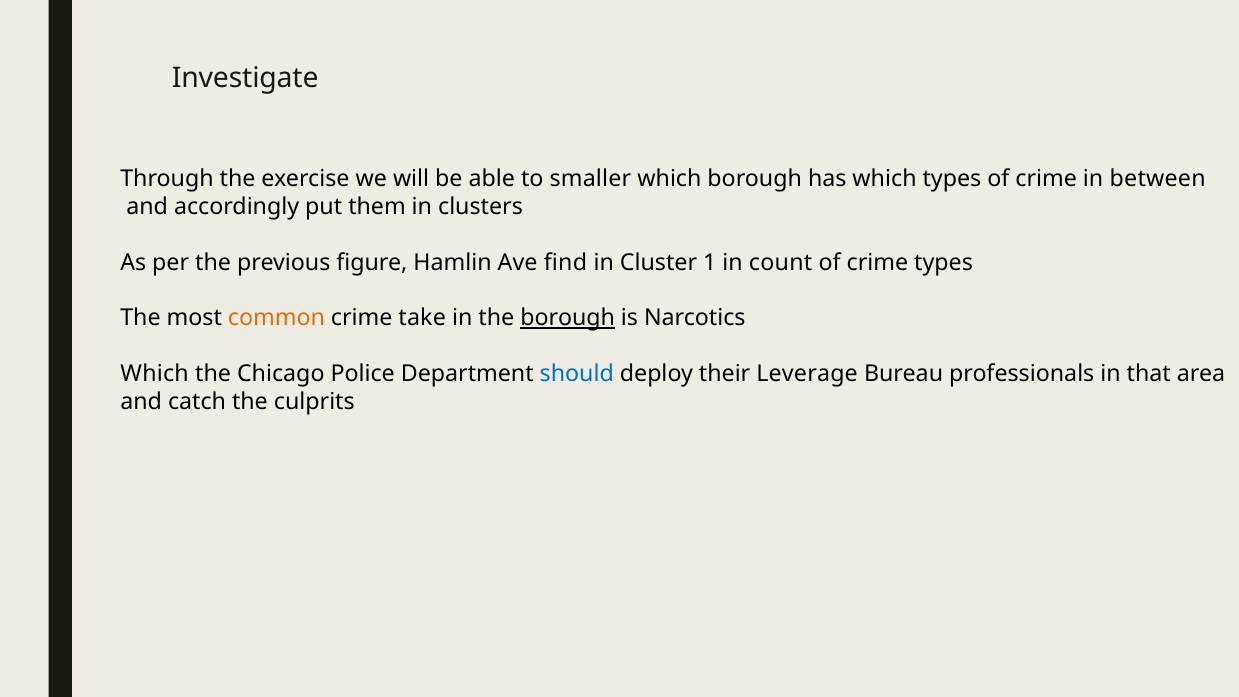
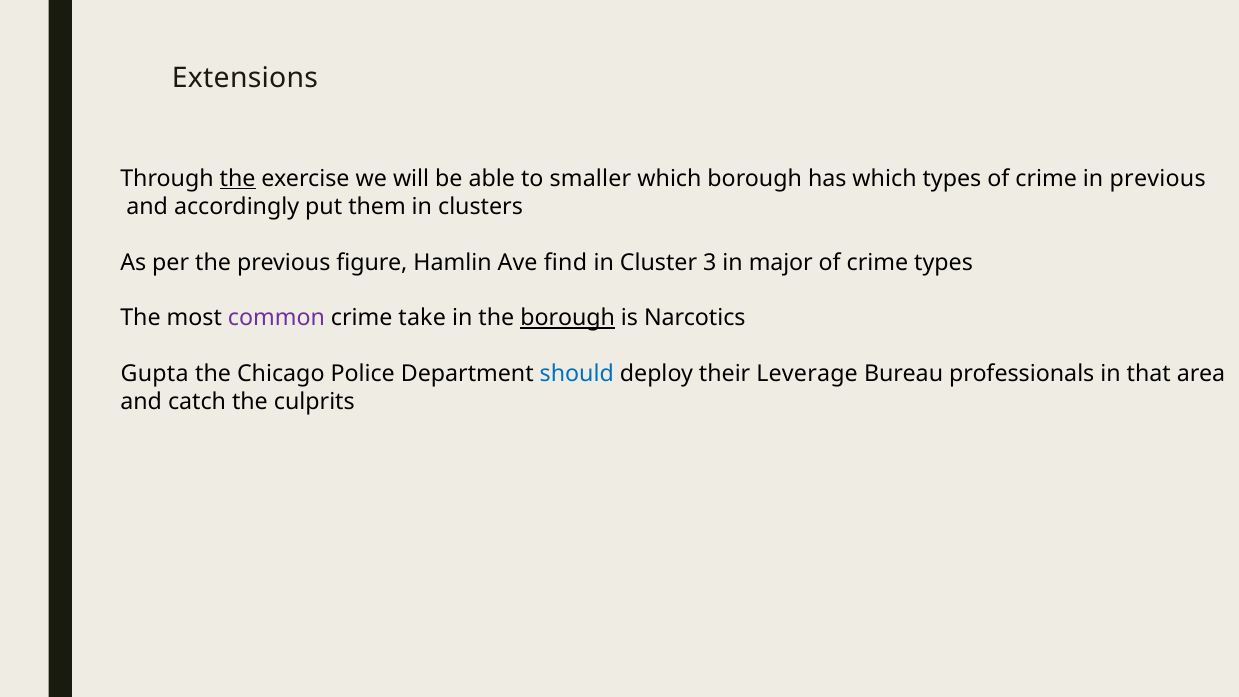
Investigate: Investigate -> Extensions
the at (238, 179) underline: none -> present
in between: between -> previous
1: 1 -> 3
count: count -> major
common colour: orange -> purple
Which at (155, 374): Which -> Gupta
